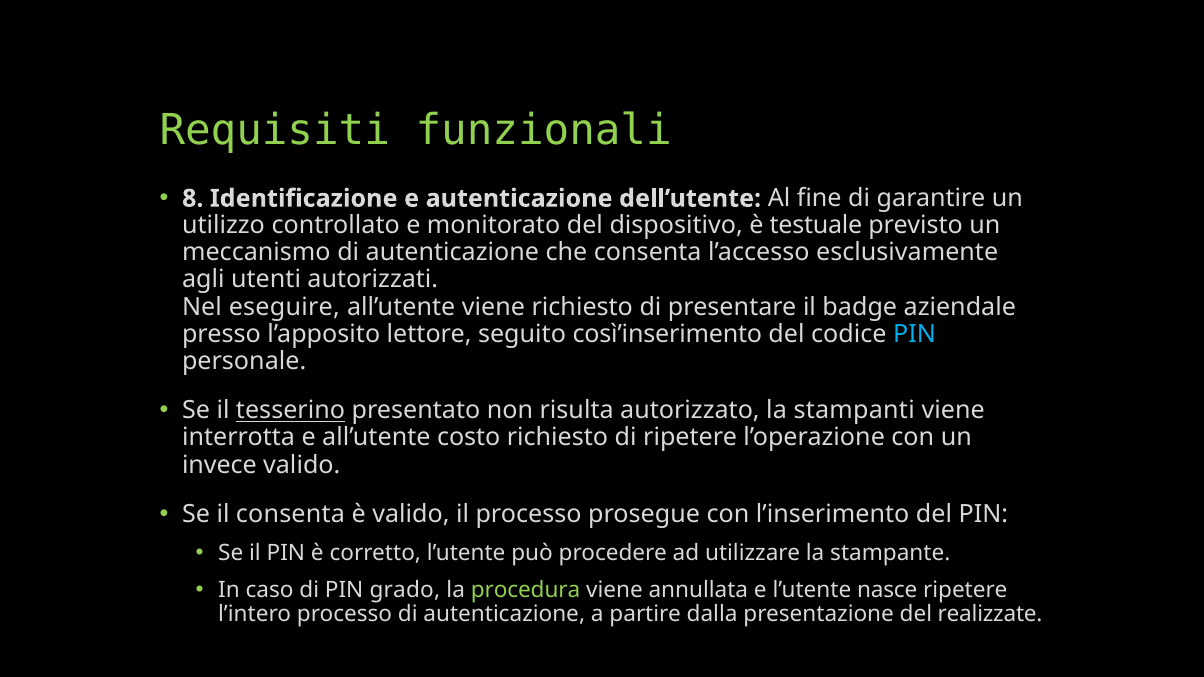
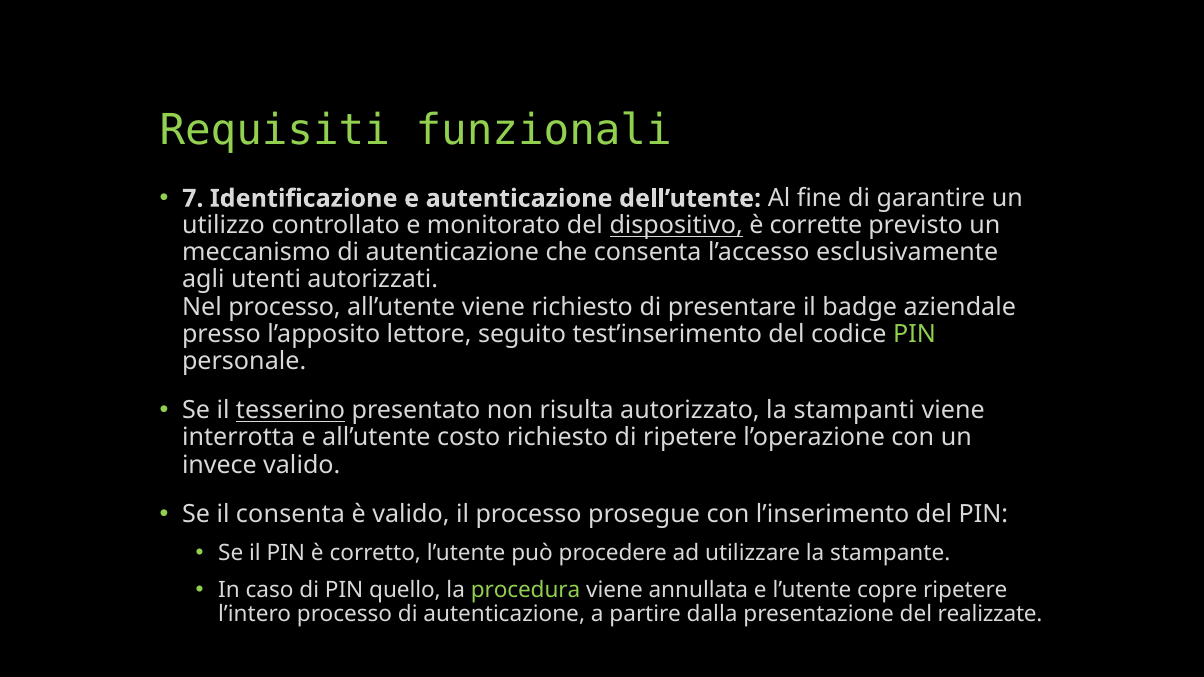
8: 8 -> 7
dispositivo underline: none -> present
testuale: testuale -> corrette
Nel eseguire: eseguire -> processo
così’inserimento: così’inserimento -> test’inserimento
PIN at (915, 334) colour: light blue -> light green
grado: grado -> quello
nasce: nasce -> copre
